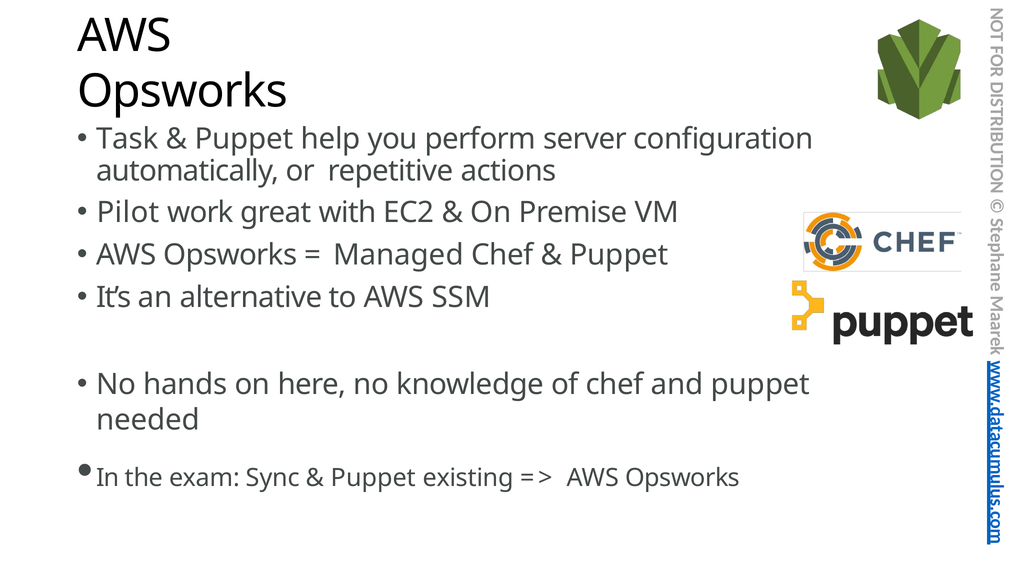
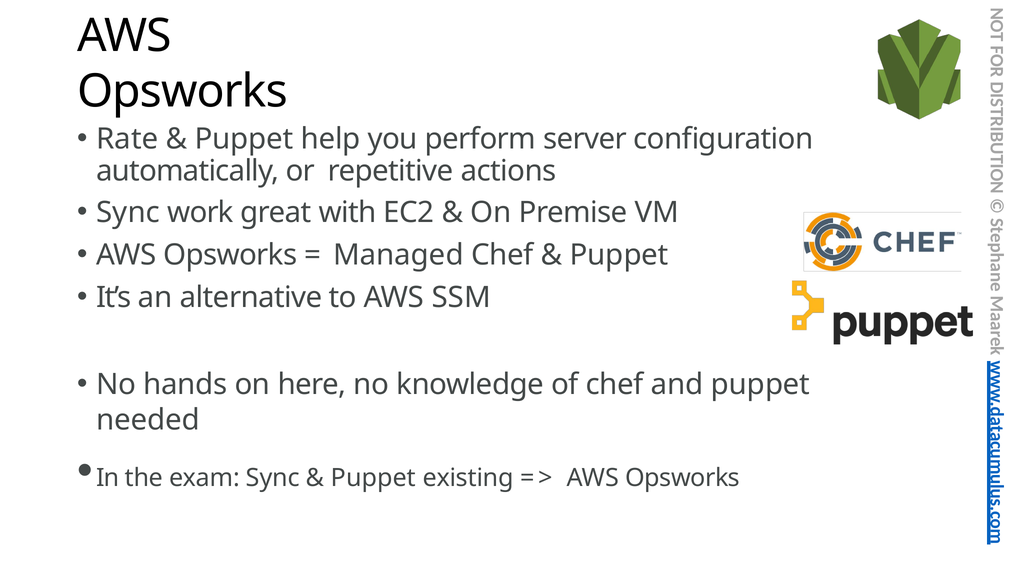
Task: Task -> Rate
Pilot at (128, 213): Pilot -> Sync
